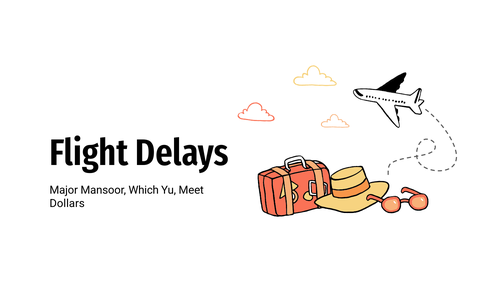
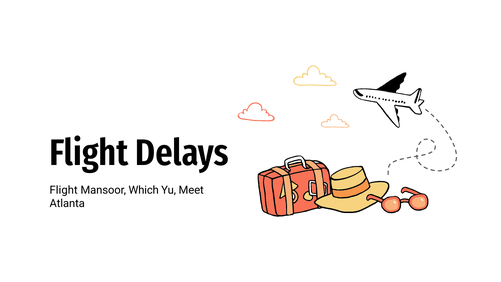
Major at (64, 190): Major -> Flight
Dollars: Dollars -> Atlanta
